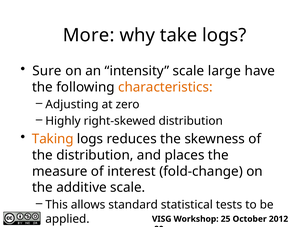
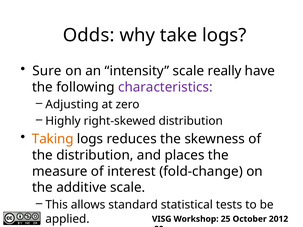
More: More -> Odds
large: large -> really
characteristics colour: orange -> purple
